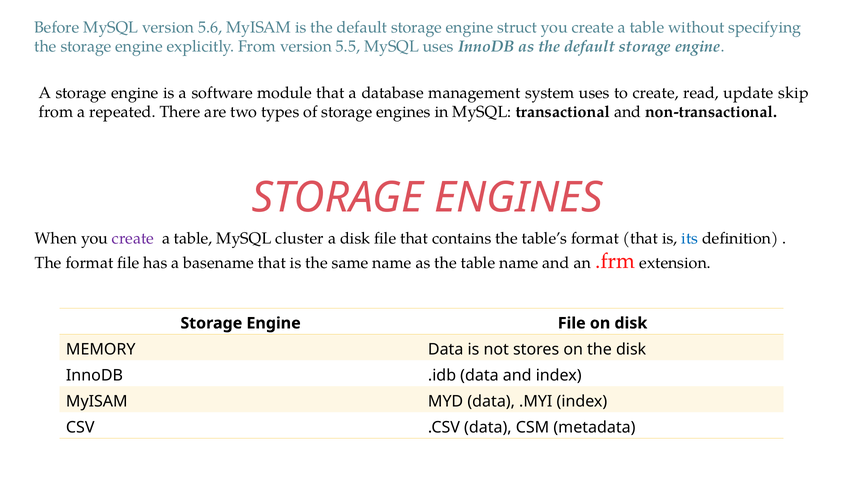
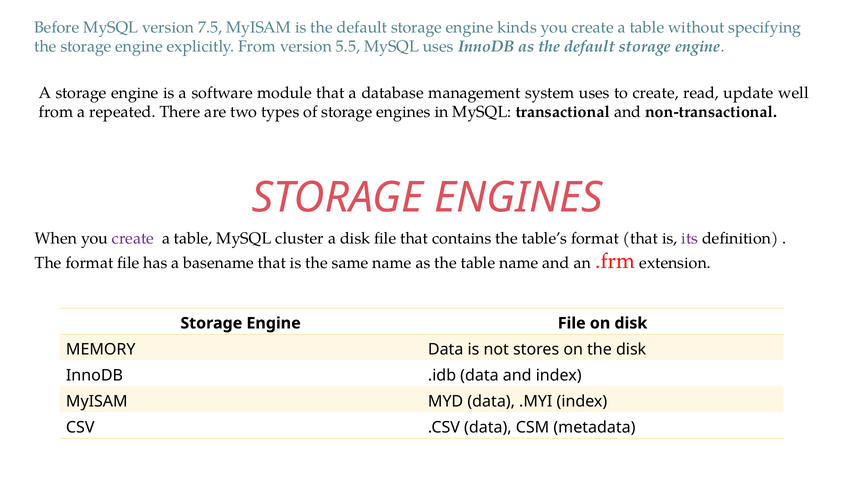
5.6: 5.6 -> 7.5
struct: struct -> kinds
skip: skip -> well
its colour: blue -> purple
